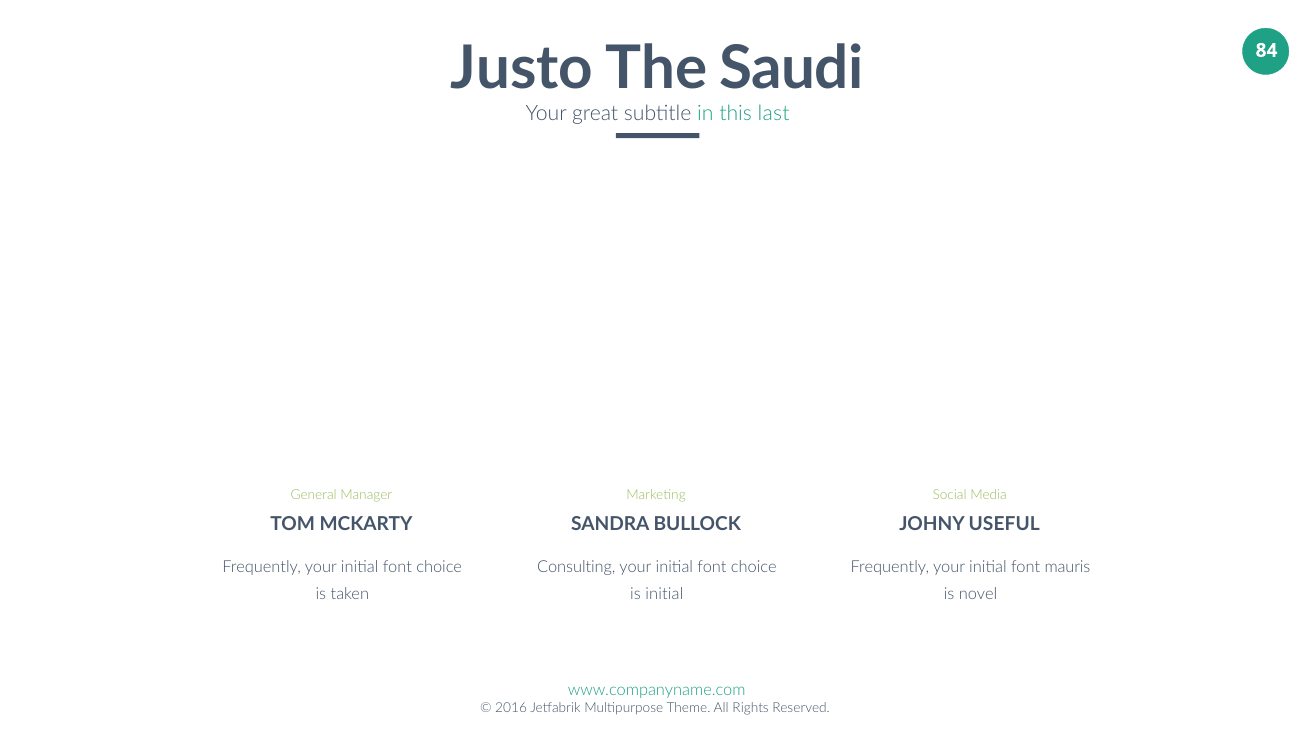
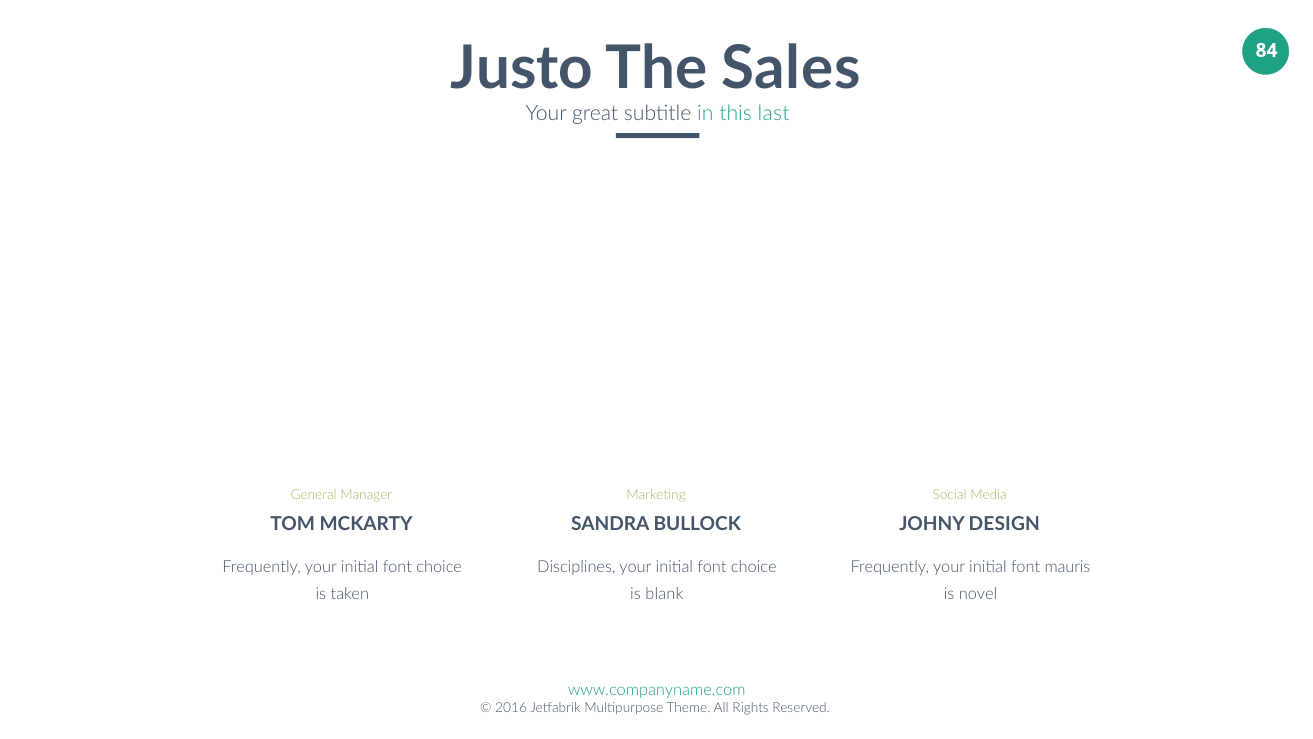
Saudi: Saudi -> Sales
USEFUL: USEFUL -> DESIGN
Consulting: Consulting -> Disciplines
is initial: initial -> blank
